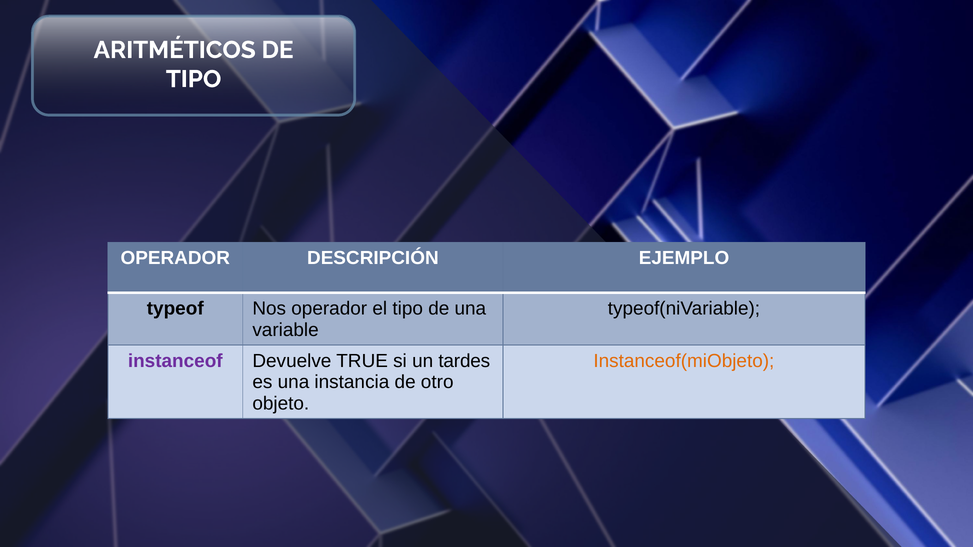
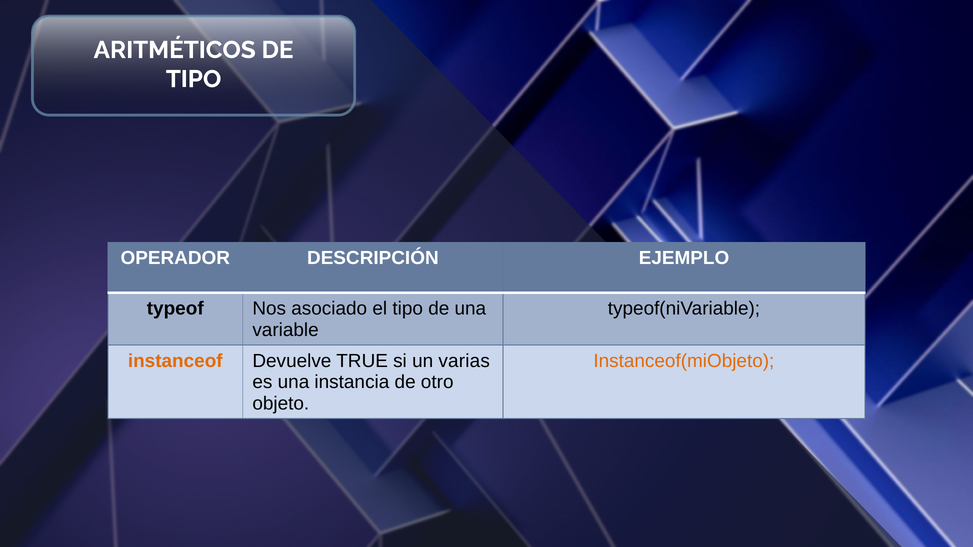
Nos operador: operador -> asociado
instanceof colour: purple -> orange
tardes: tardes -> varias
